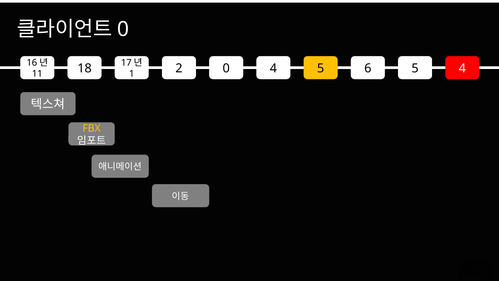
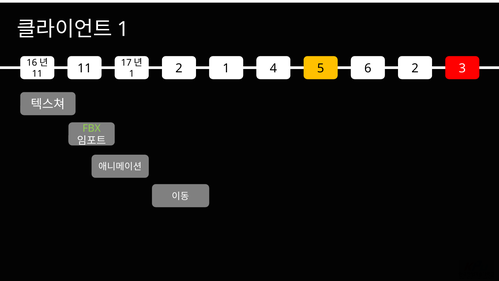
0 at (123, 29): 0 -> 1
2 0: 0 -> 1
6 5: 5 -> 2
5 4: 4 -> 3
11 18: 18 -> 11
FBX colour: yellow -> light green
